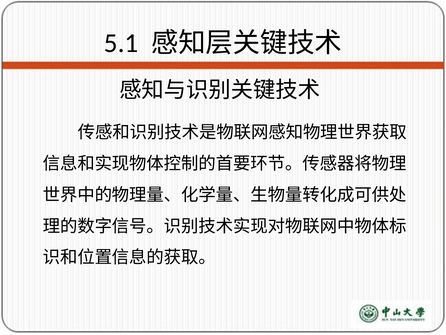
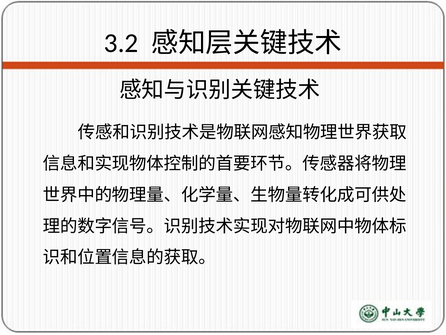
5.1: 5.1 -> 3.2
